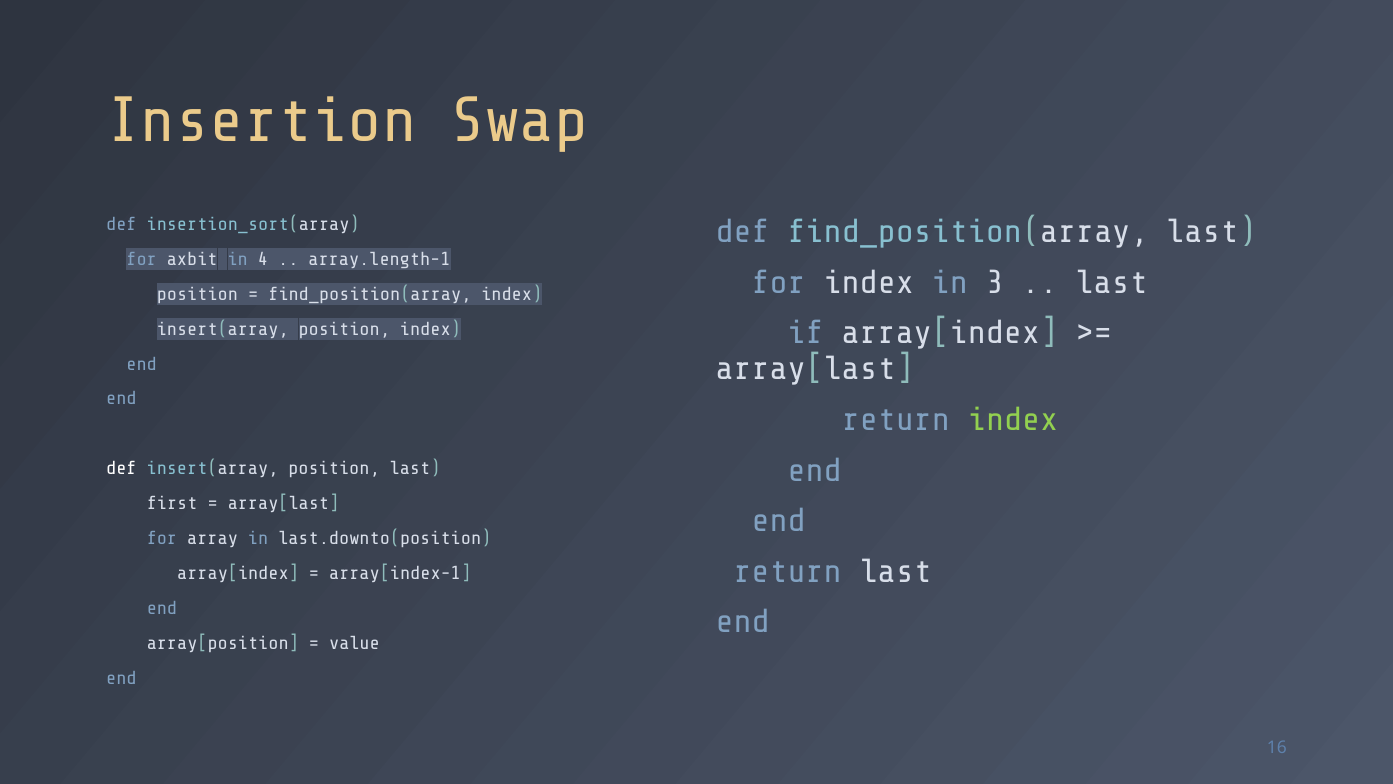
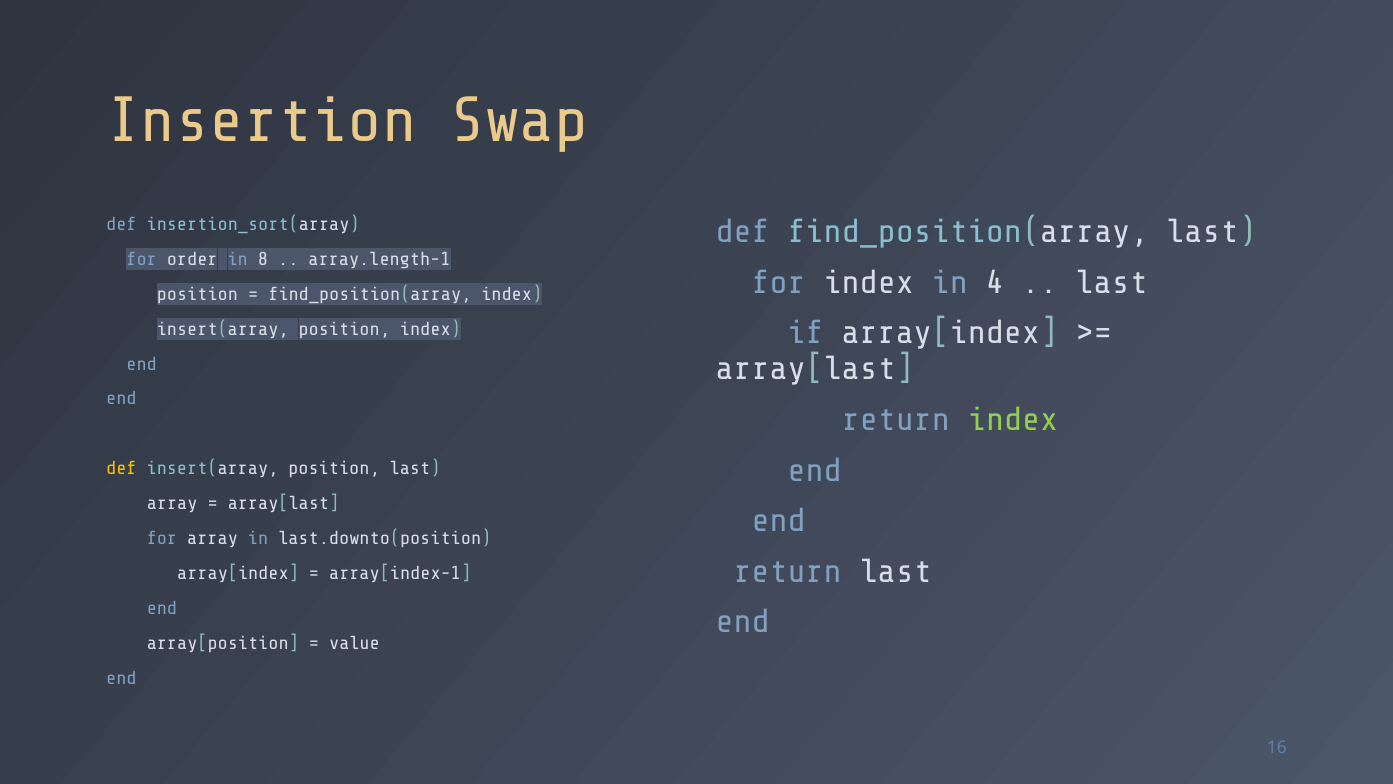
axbit: axbit -> order
4: 4 -> 8
3: 3 -> 4
def at (121, 468) colour: white -> yellow
first at (172, 503): first -> array
